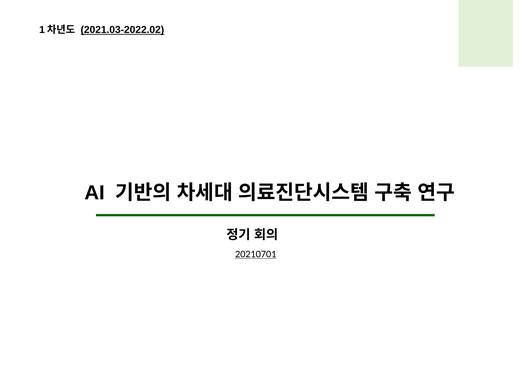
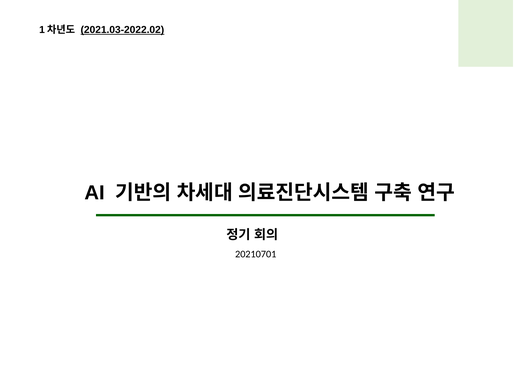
20210701 underline: present -> none
